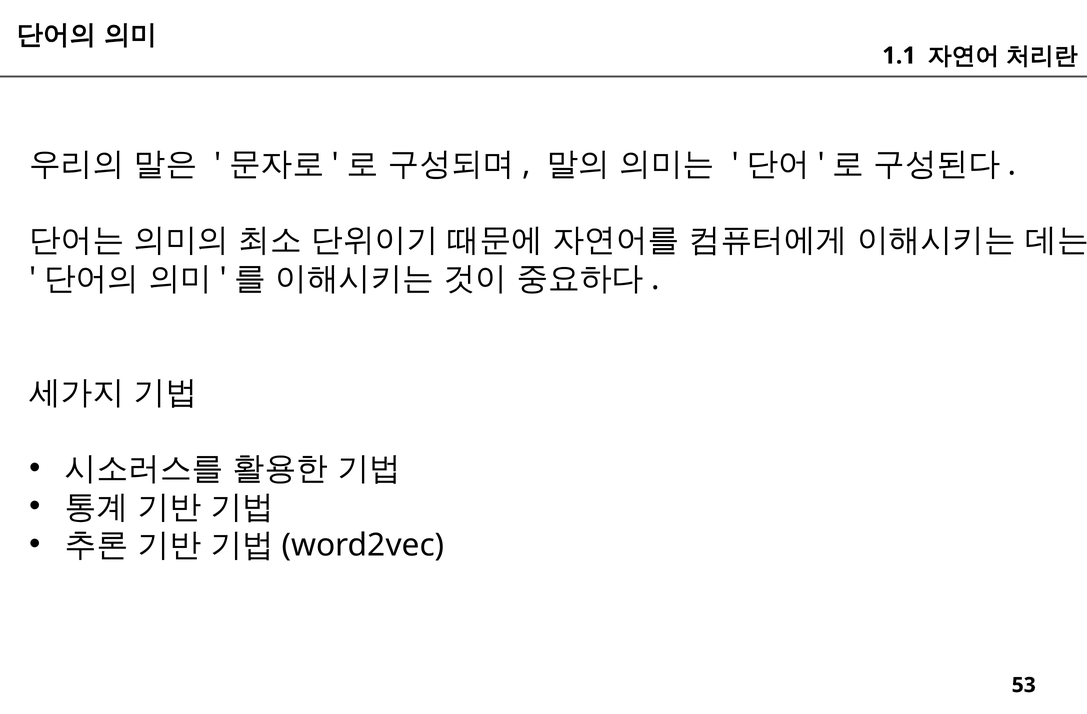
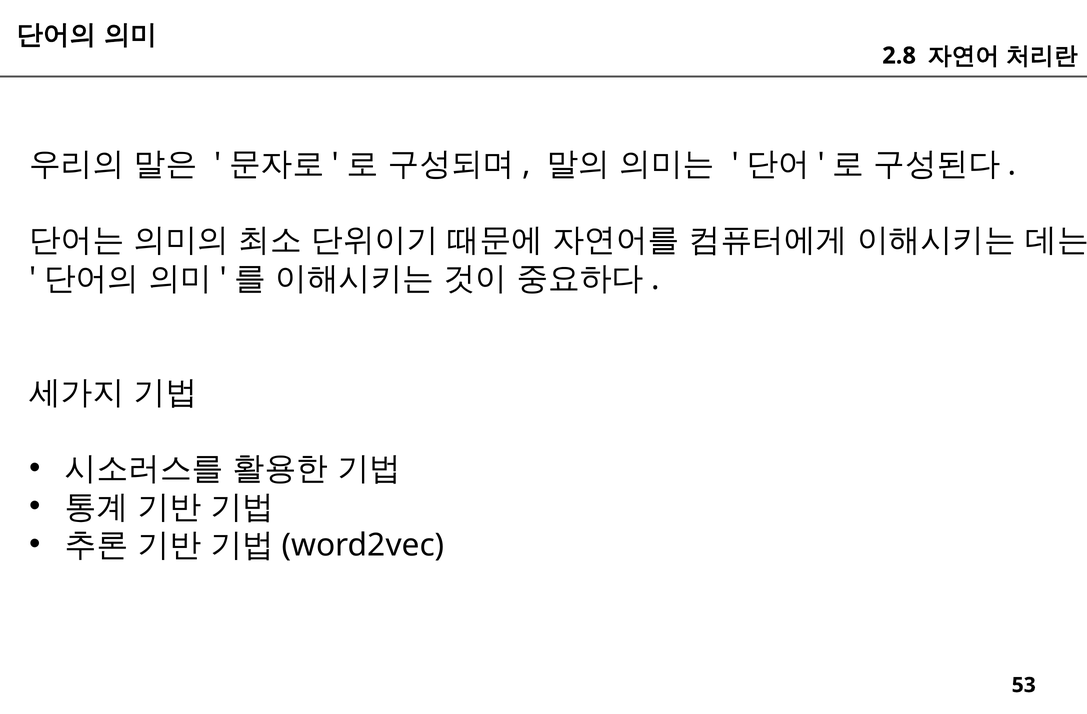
1.1: 1.1 -> 2.8
